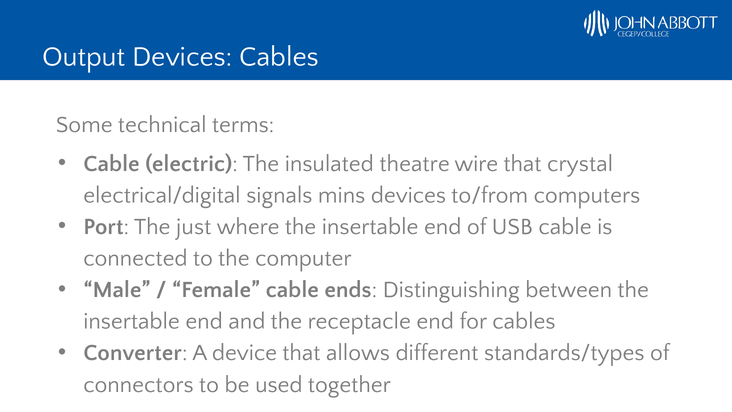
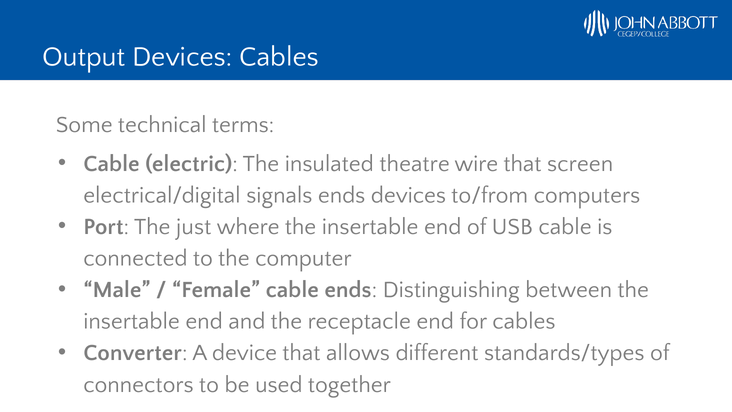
crystal: crystal -> screen
signals mins: mins -> ends
